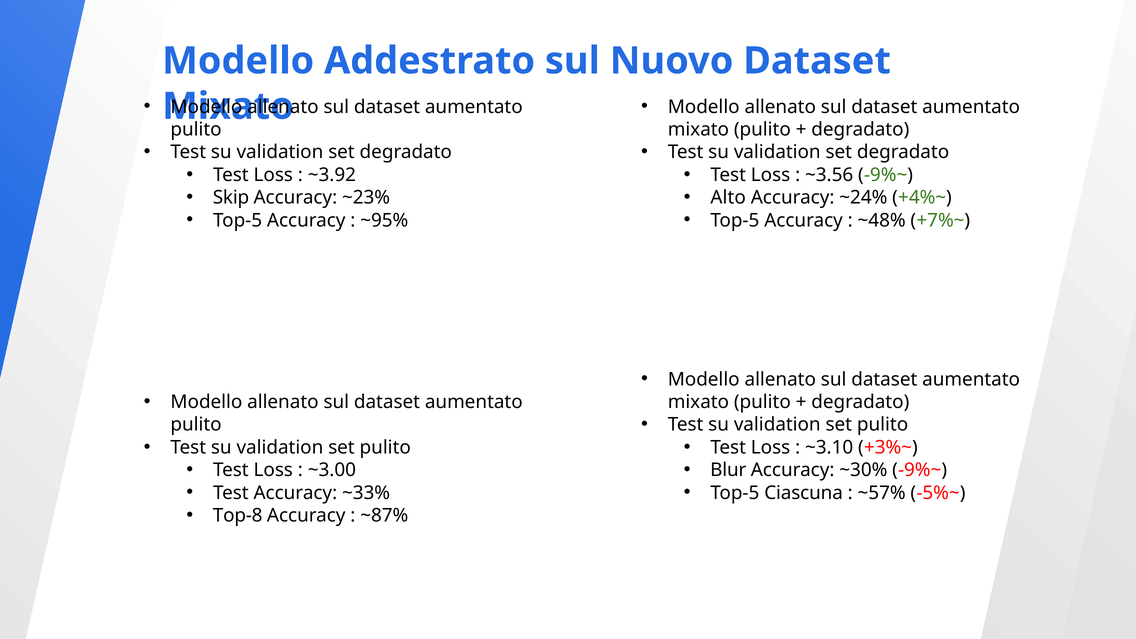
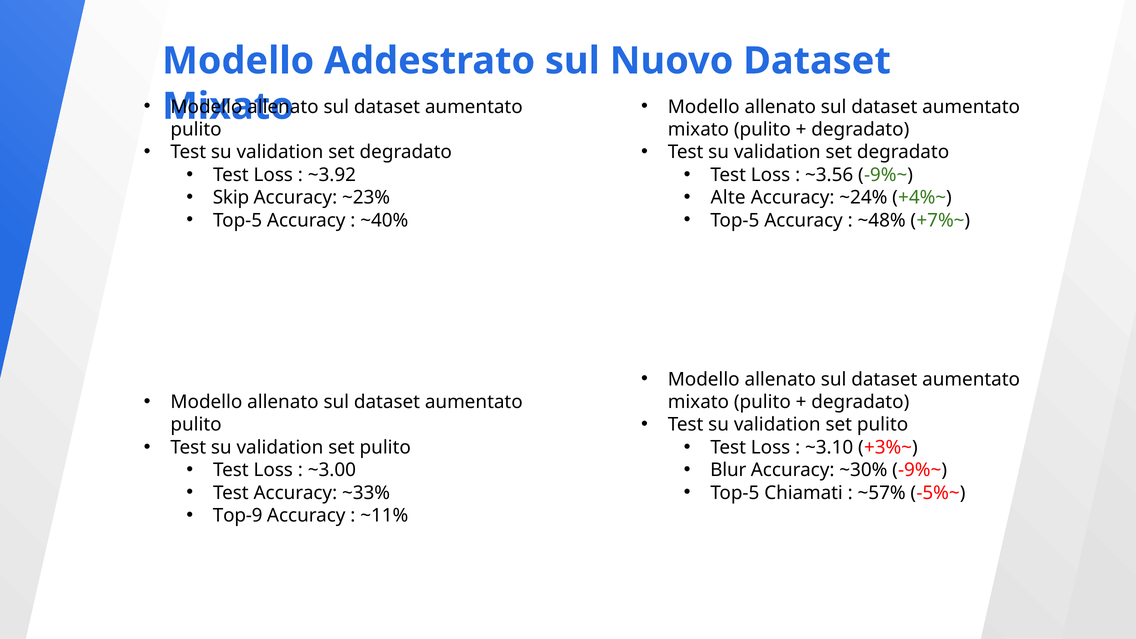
Alto: Alto -> Alte
~95%: ~95% -> ~40%
Ciascuna: Ciascuna -> Chiamati
Top-8: Top-8 -> Top-9
~87%: ~87% -> ~11%
